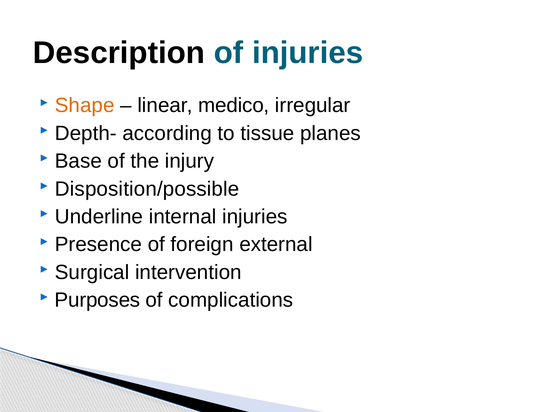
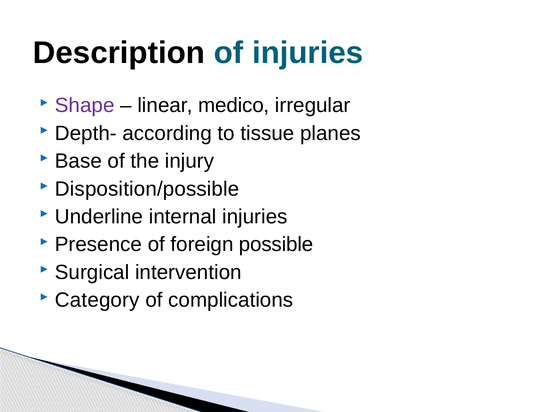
Shape colour: orange -> purple
external: external -> possible
Purposes: Purposes -> Category
